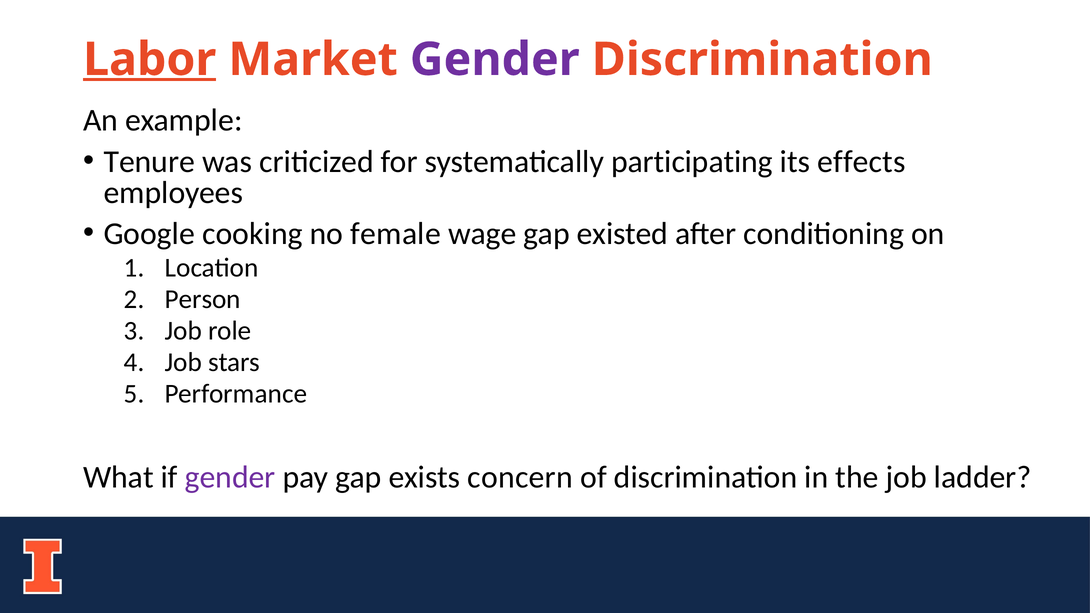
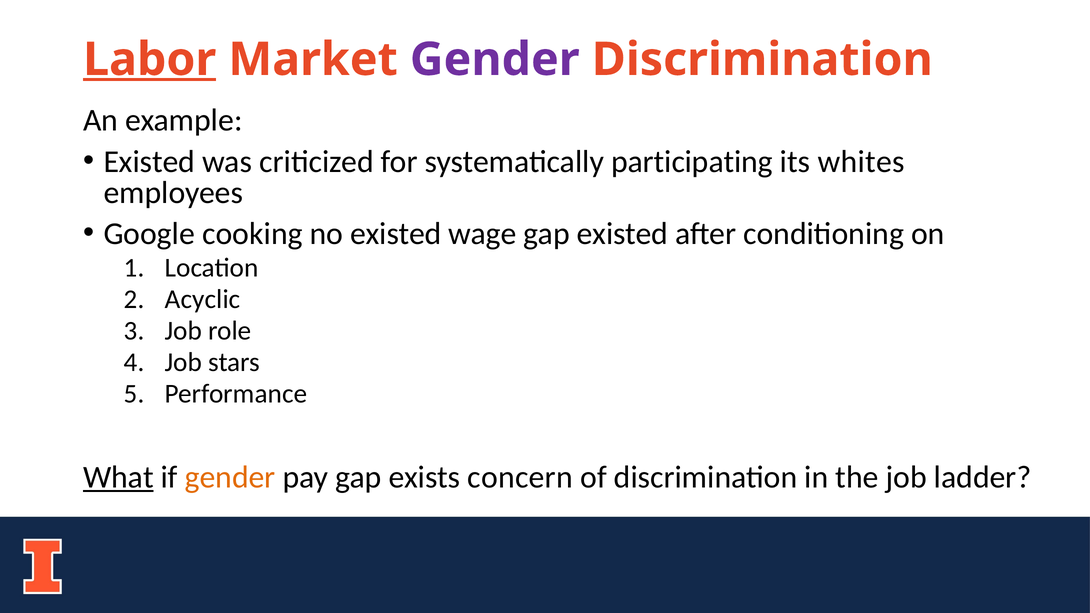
Tenure at (149, 162): Tenure -> Existed
effects: effects -> whites
no female: female -> existed
Person: Person -> Acyclic
What underline: none -> present
gender at (230, 477) colour: purple -> orange
